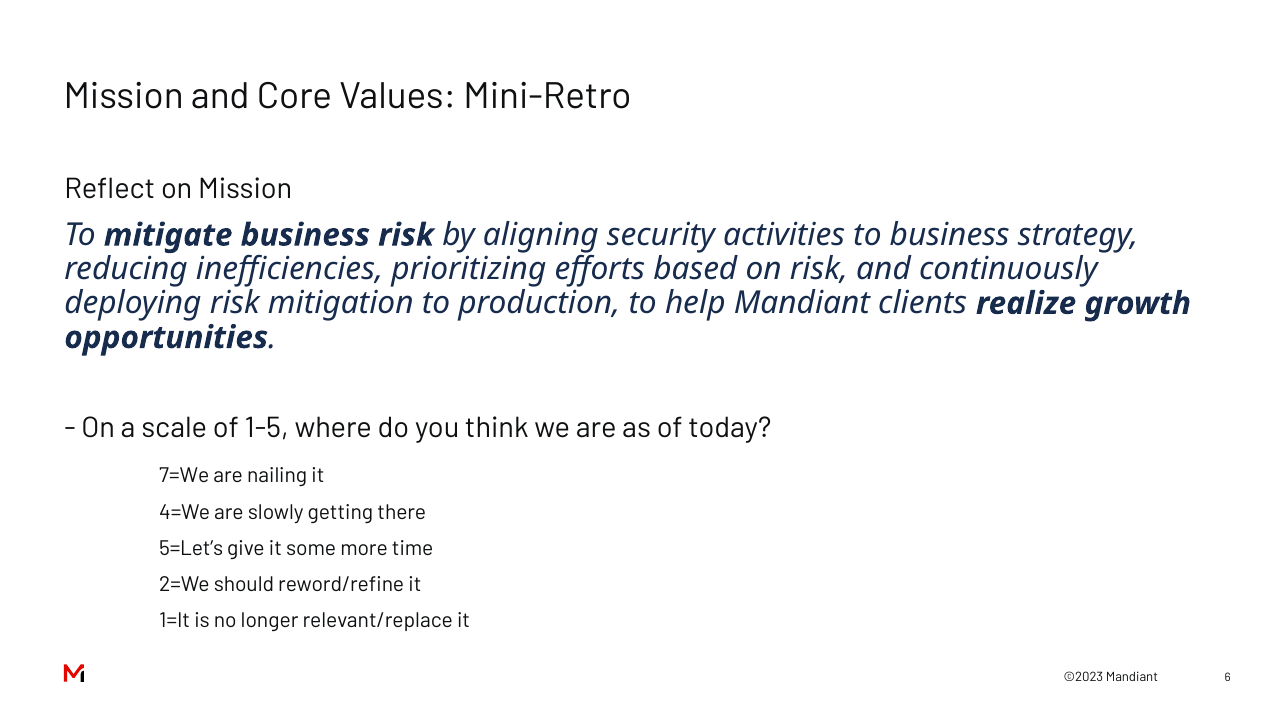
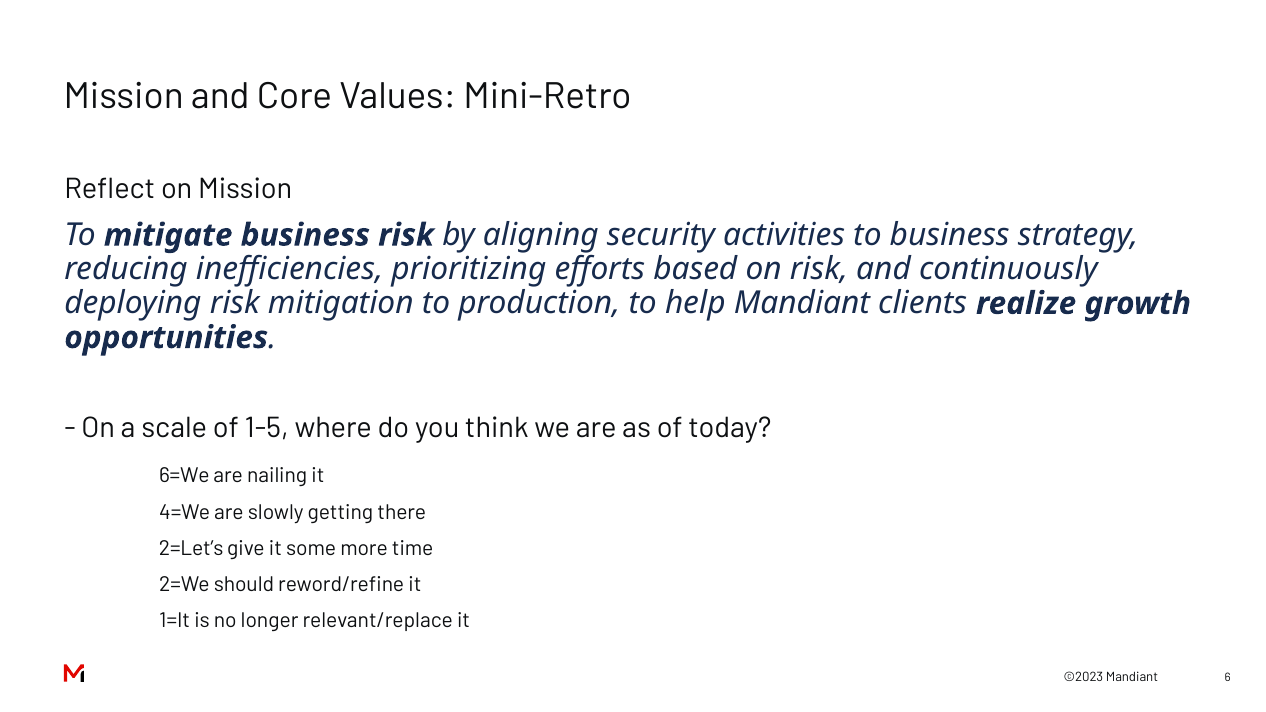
7=We: 7=We -> 6=We
5=Let’s: 5=Let’s -> 2=Let’s
